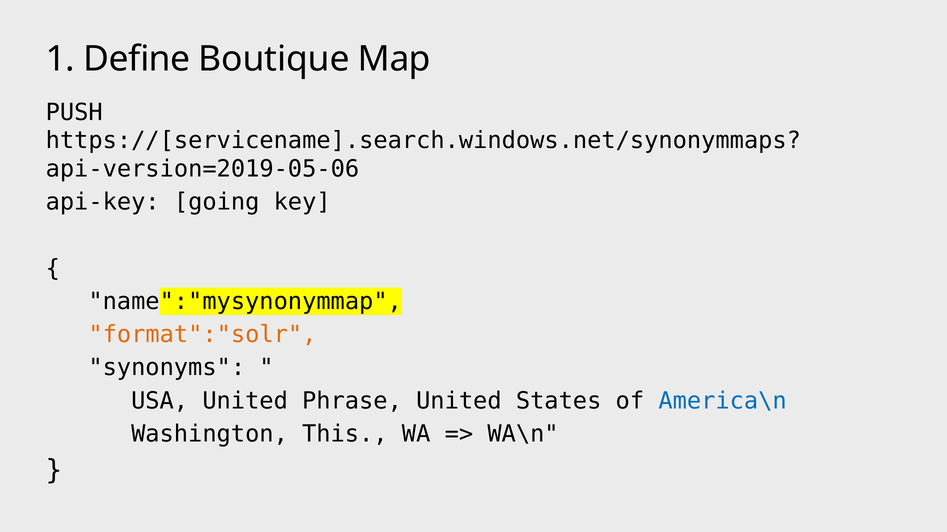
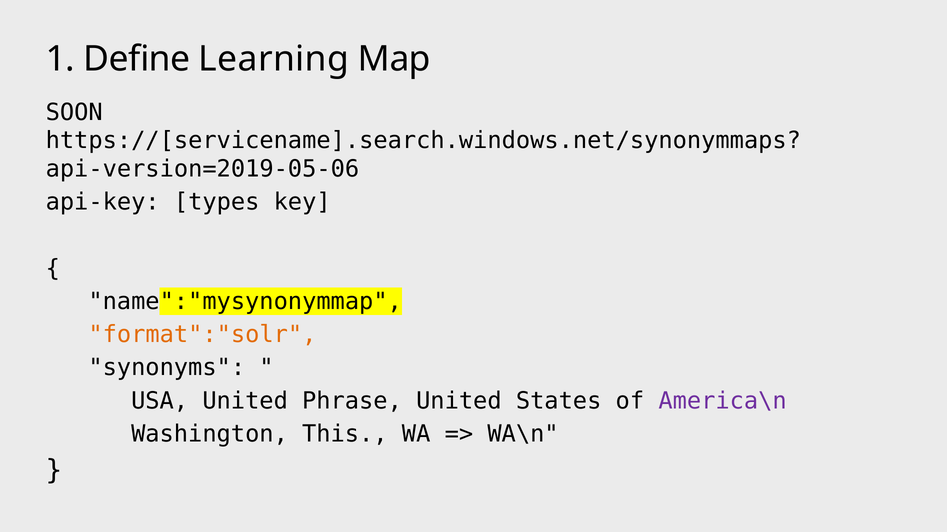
Boutique: Boutique -> Learning
PUSH: PUSH -> SOON
going: going -> types
America\n colour: blue -> purple
